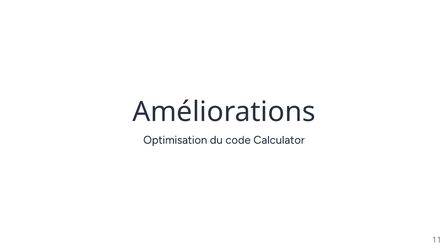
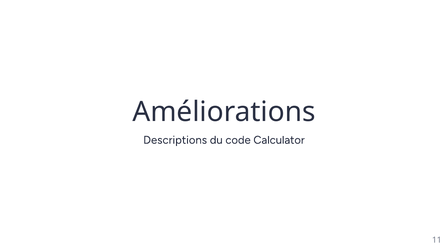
Optimisation: Optimisation -> Descriptions
